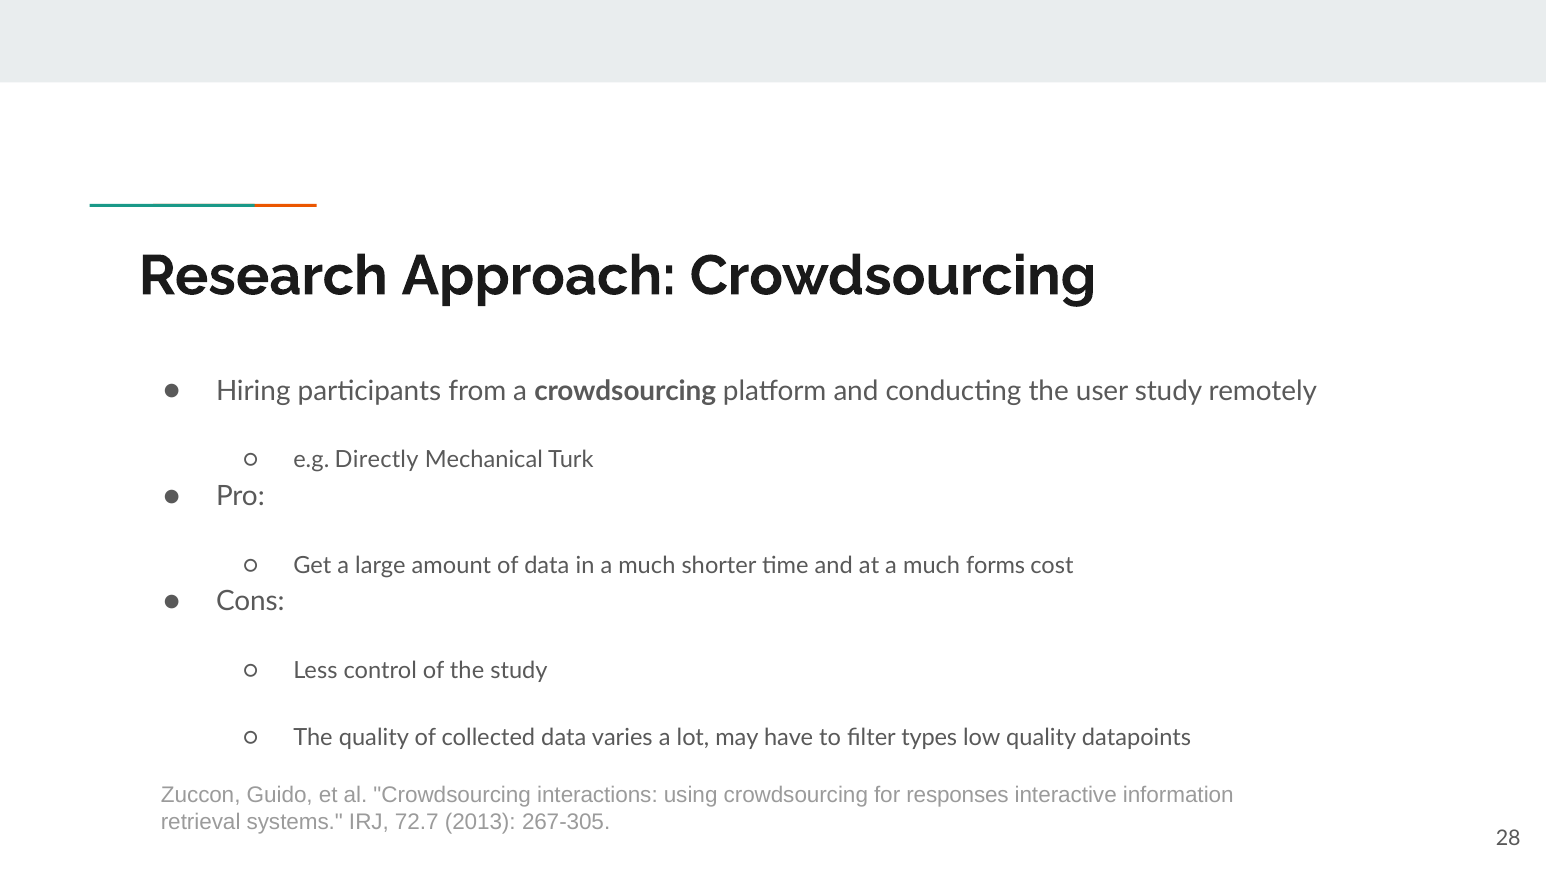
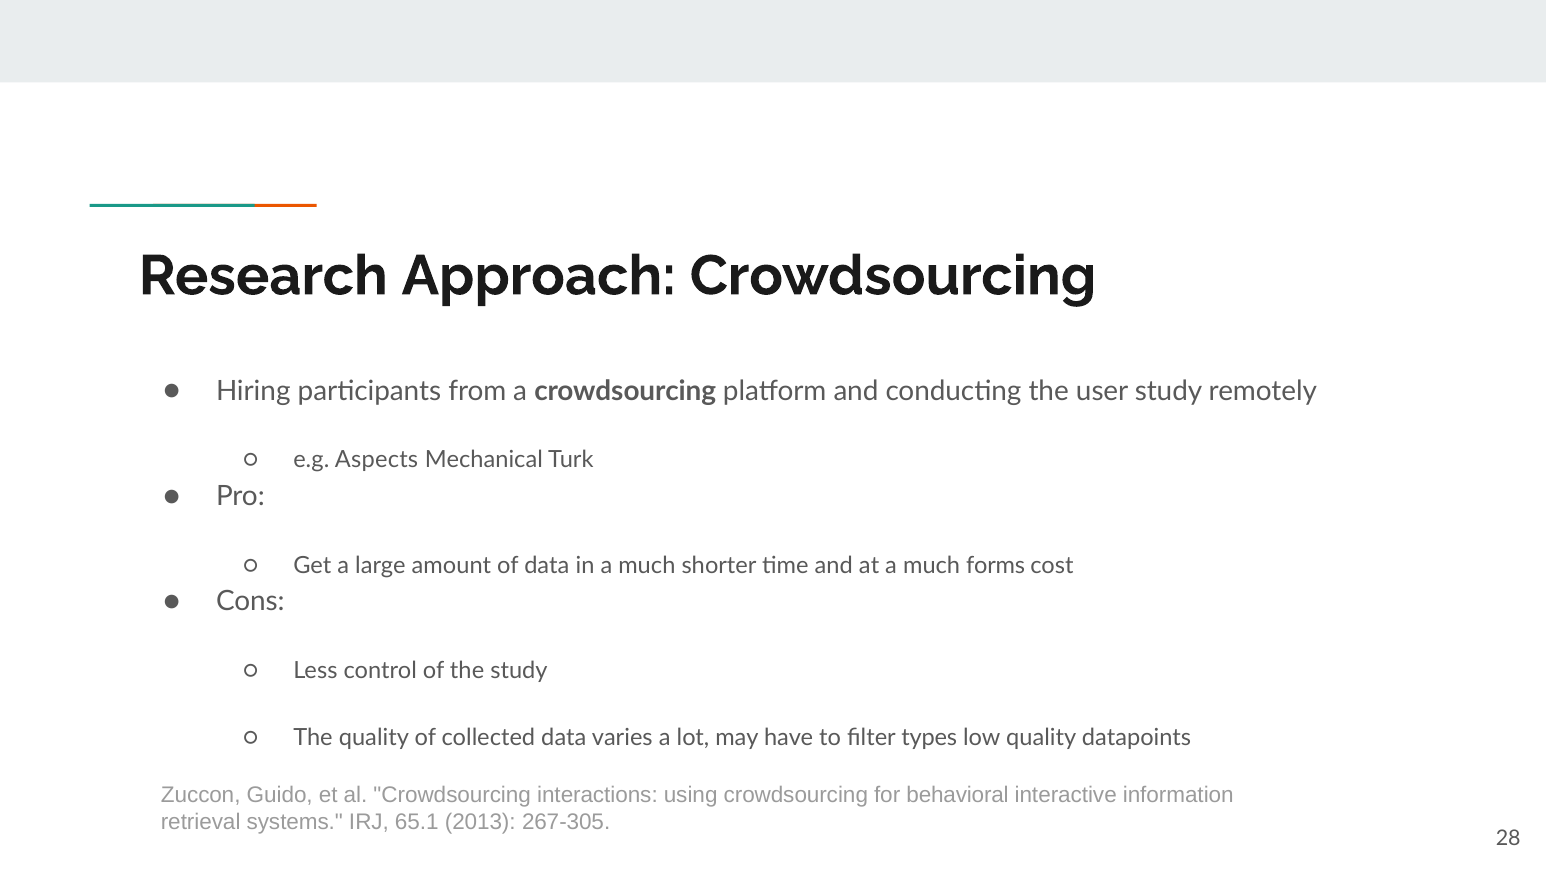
Directly: Directly -> Aspects
responses: responses -> behavioral
72.7: 72.7 -> 65.1
